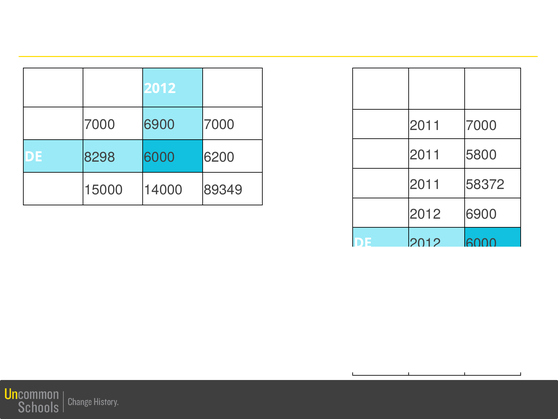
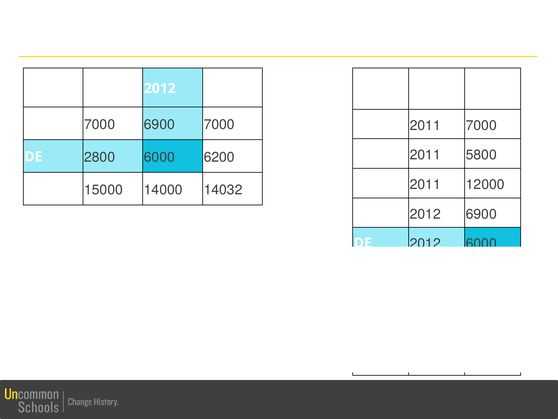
8298: 8298 -> 2800
58372: 58372 -> 12000
89349: 89349 -> 14032
